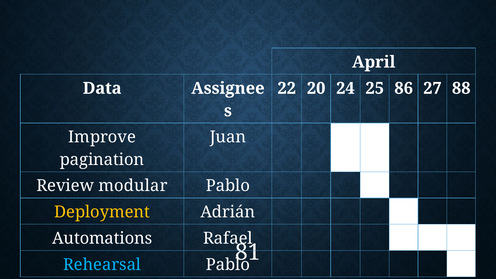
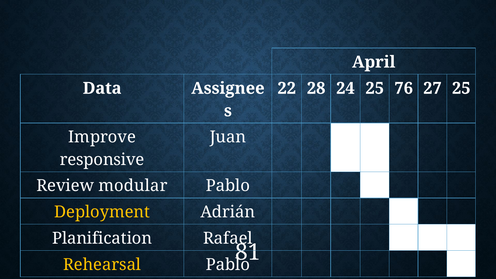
20: 20 -> 28
86: 86 -> 76
27 88: 88 -> 25
pagination: pagination -> responsive
Automations: Automations -> Planification
Rehearsal colour: light blue -> yellow
